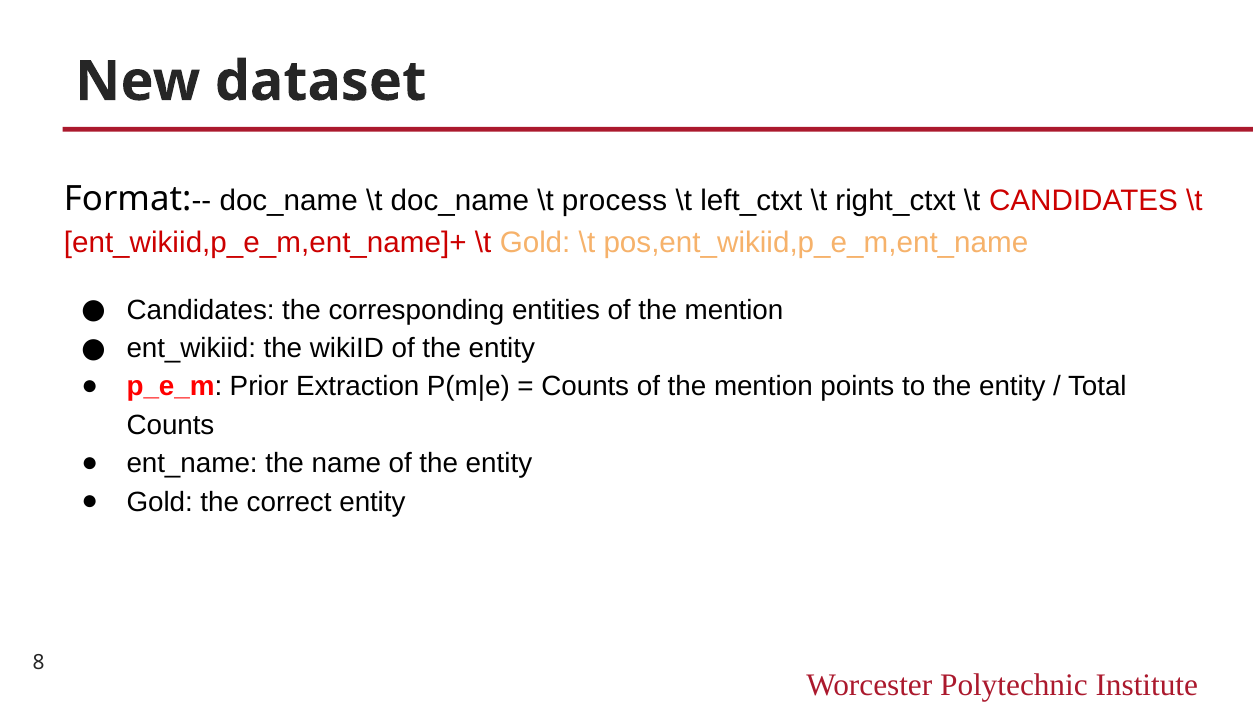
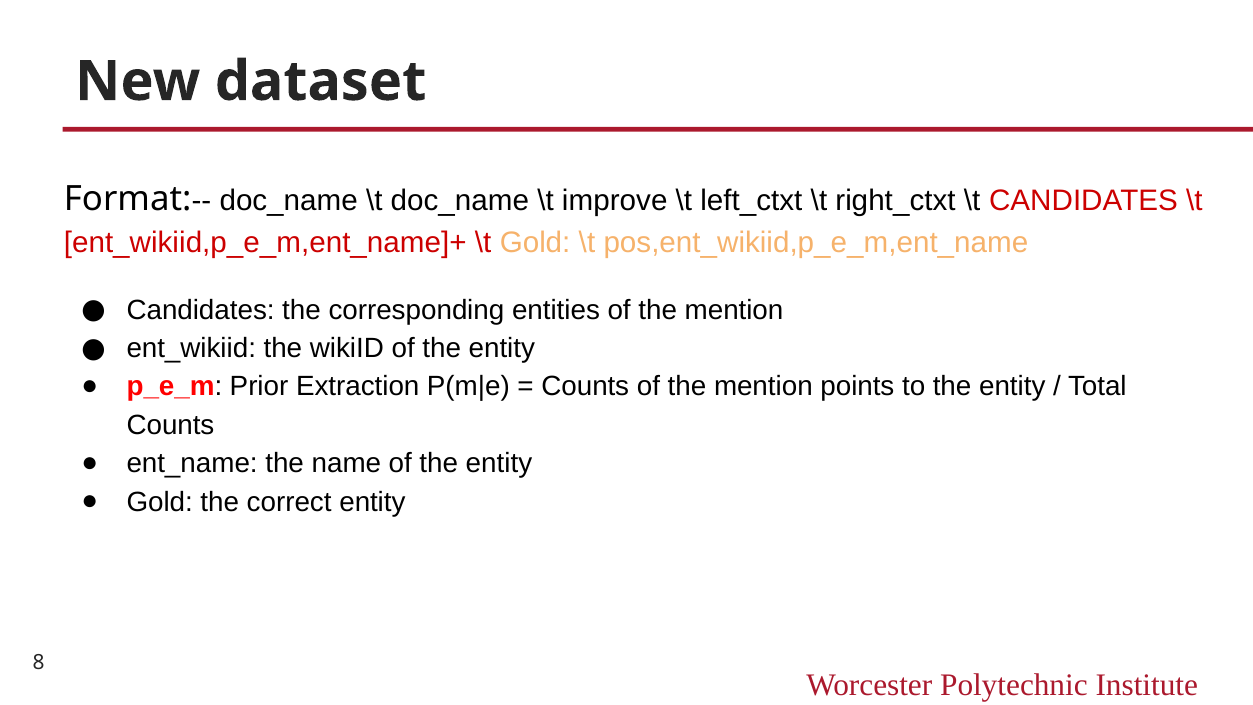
process: process -> improve
